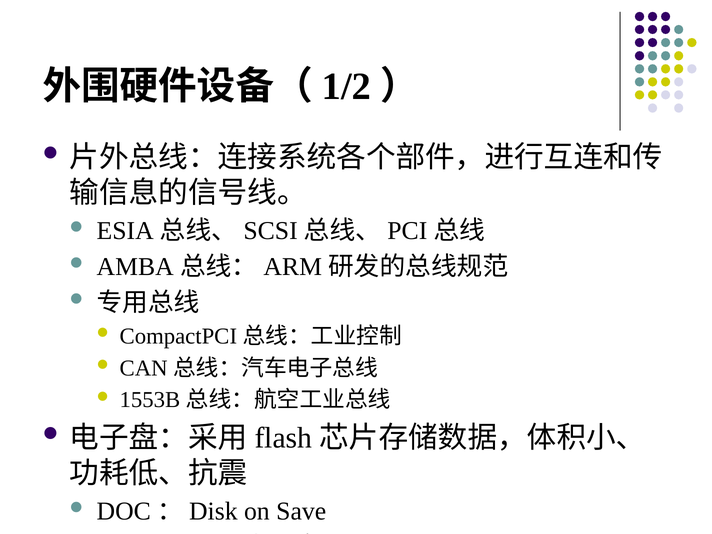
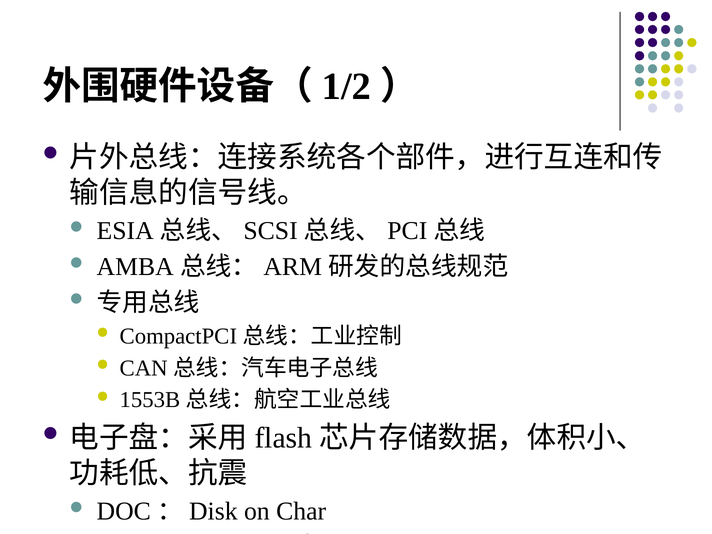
Save: Save -> Char
